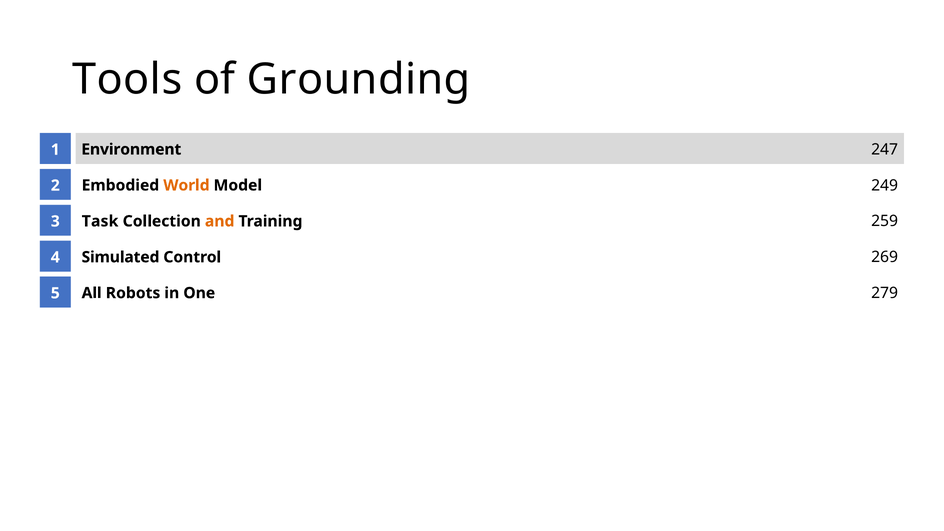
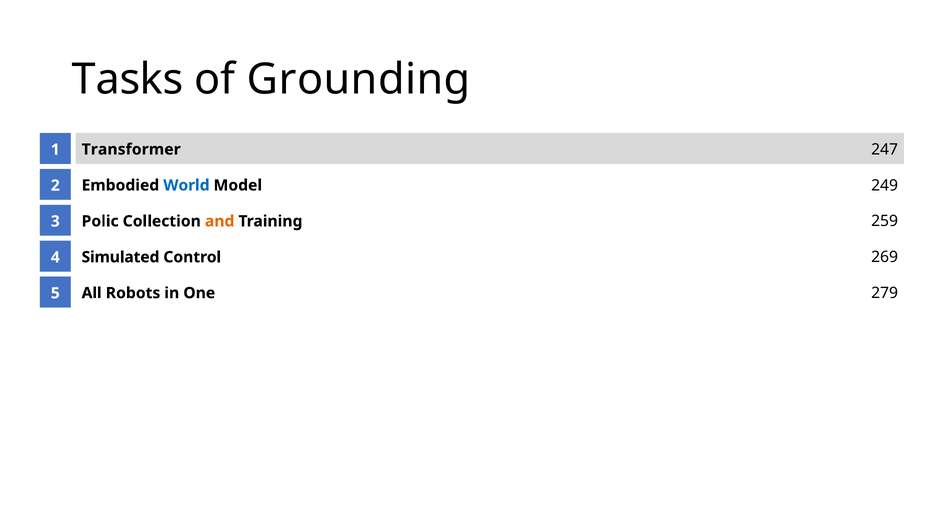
Tools: Tools -> Tasks
Environment: Environment -> Transformer
World colour: orange -> blue
Task: Task -> Polic
